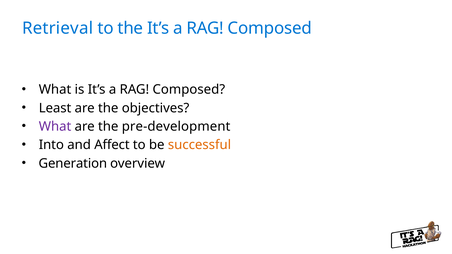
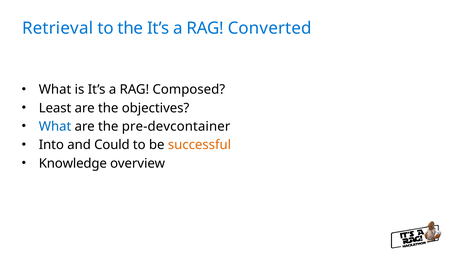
Composed at (270, 28): Composed -> Converted
What at (55, 127) colour: purple -> blue
pre-development: pre-development -> pre-devcontainer
Affect: Affect -> Could
Generation: Generation -> Knowledge
